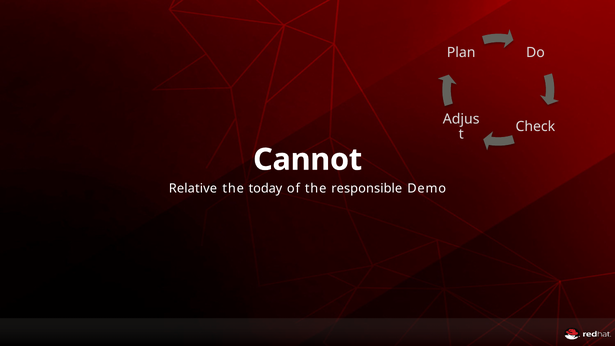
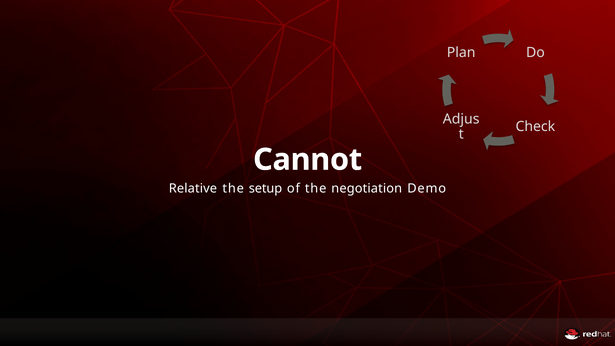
today: today -> setup
responsible: responsible -> negotiation
